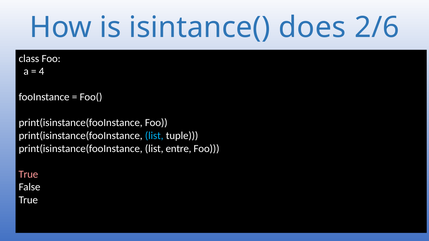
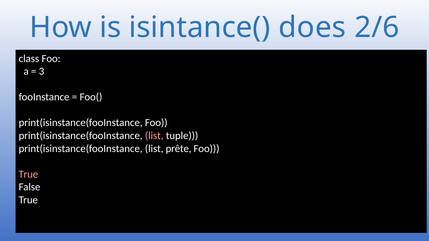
4: 4 -> 3
list at (154, 136) colour: light blue -> pink
entre: entre -> prête
